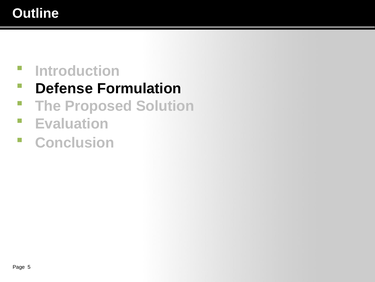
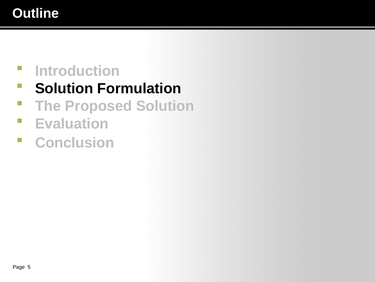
Defense at (64, 88): Defense -> Solution
